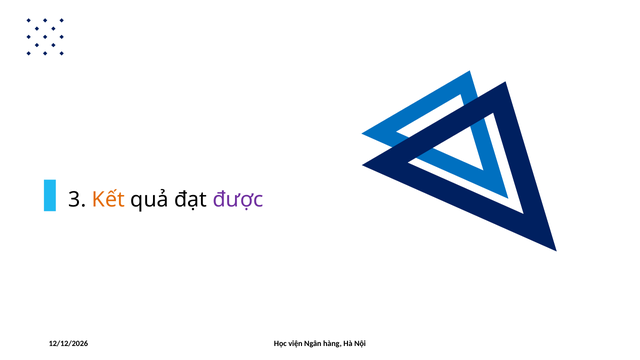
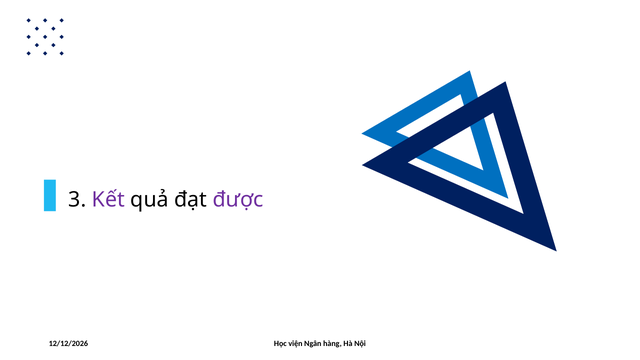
Kết colour: orange -> purple
